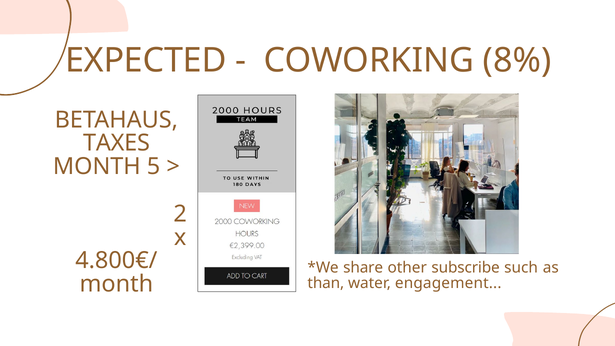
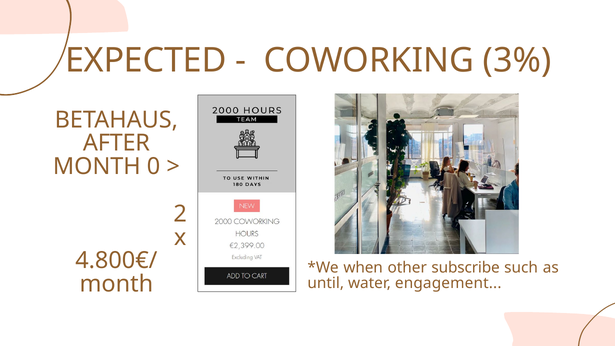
8%: 8% -> 3%
TAXES: TAXES -> AFTER
5: 5 -> 0
share: share -> when
than: than -> until
